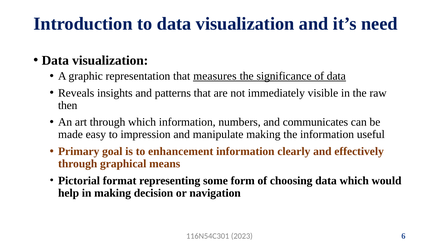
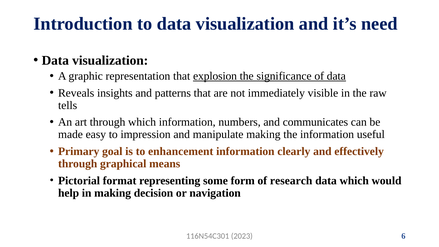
measures: measures -> explosion
then: then -> tells
choosing: choosing -> research
